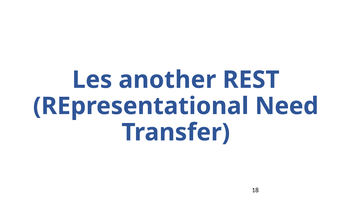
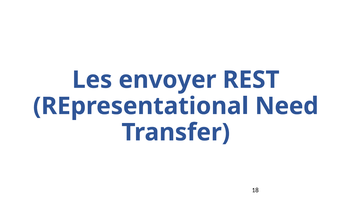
another: another -> envoyer
